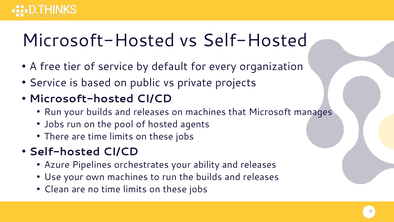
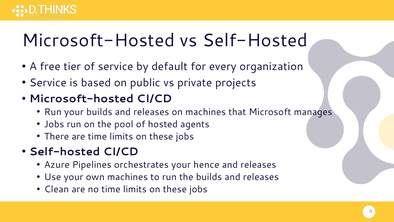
ability: ability -> hence
